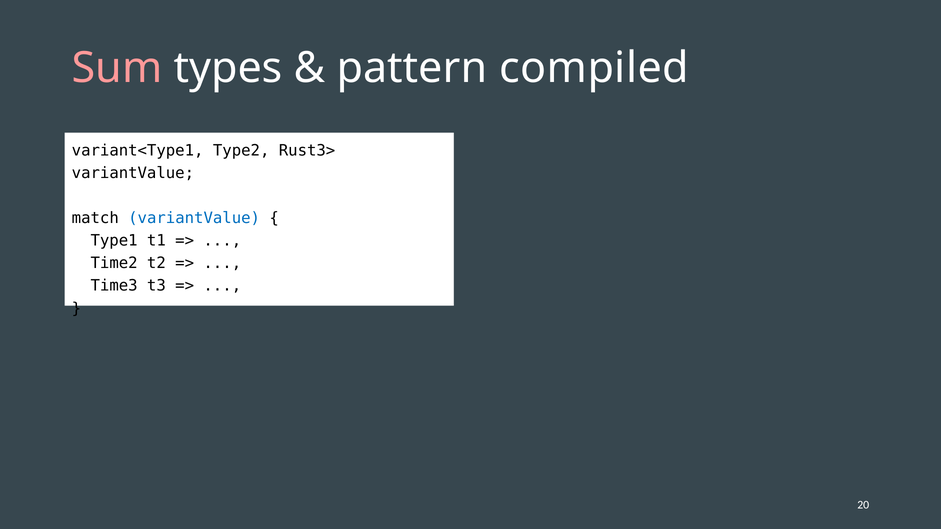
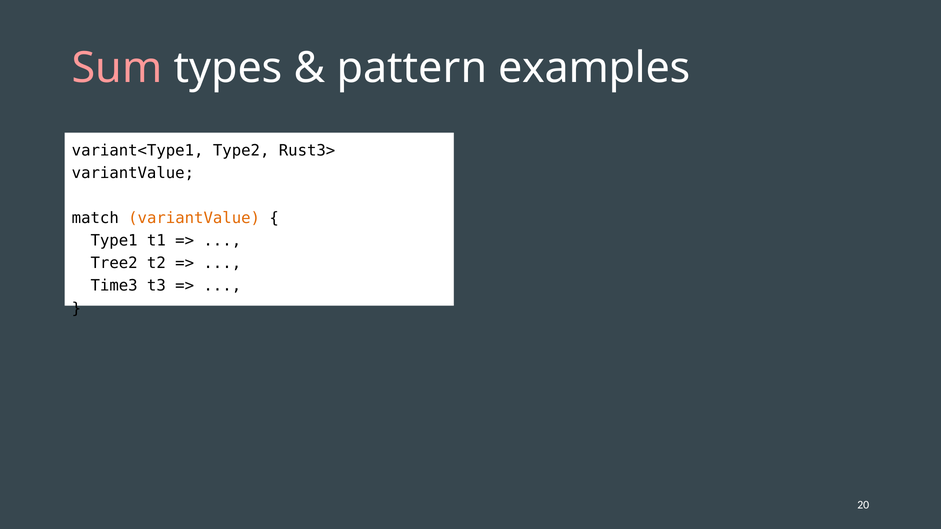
compiled: compiled -> examples
variantValue at (194, 218) colour: blue -> orange
Time2: Time2 -> Tree2
